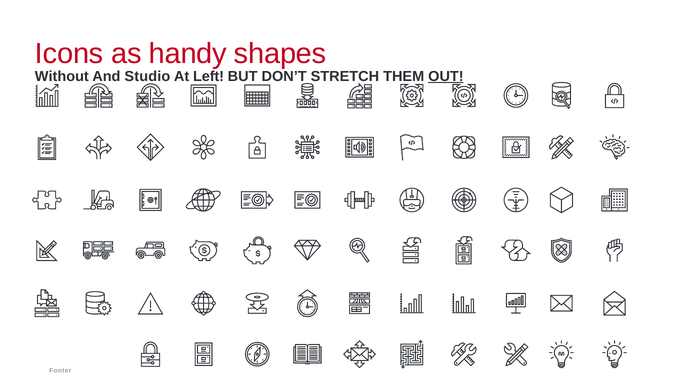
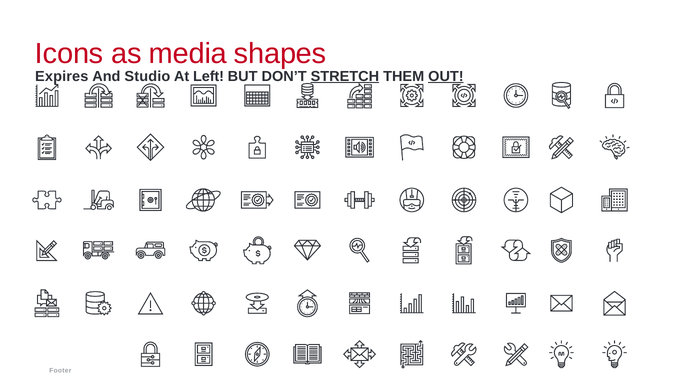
handy: handy -> media
Without: Without -> Expires
STRETCH underline: none -> present
